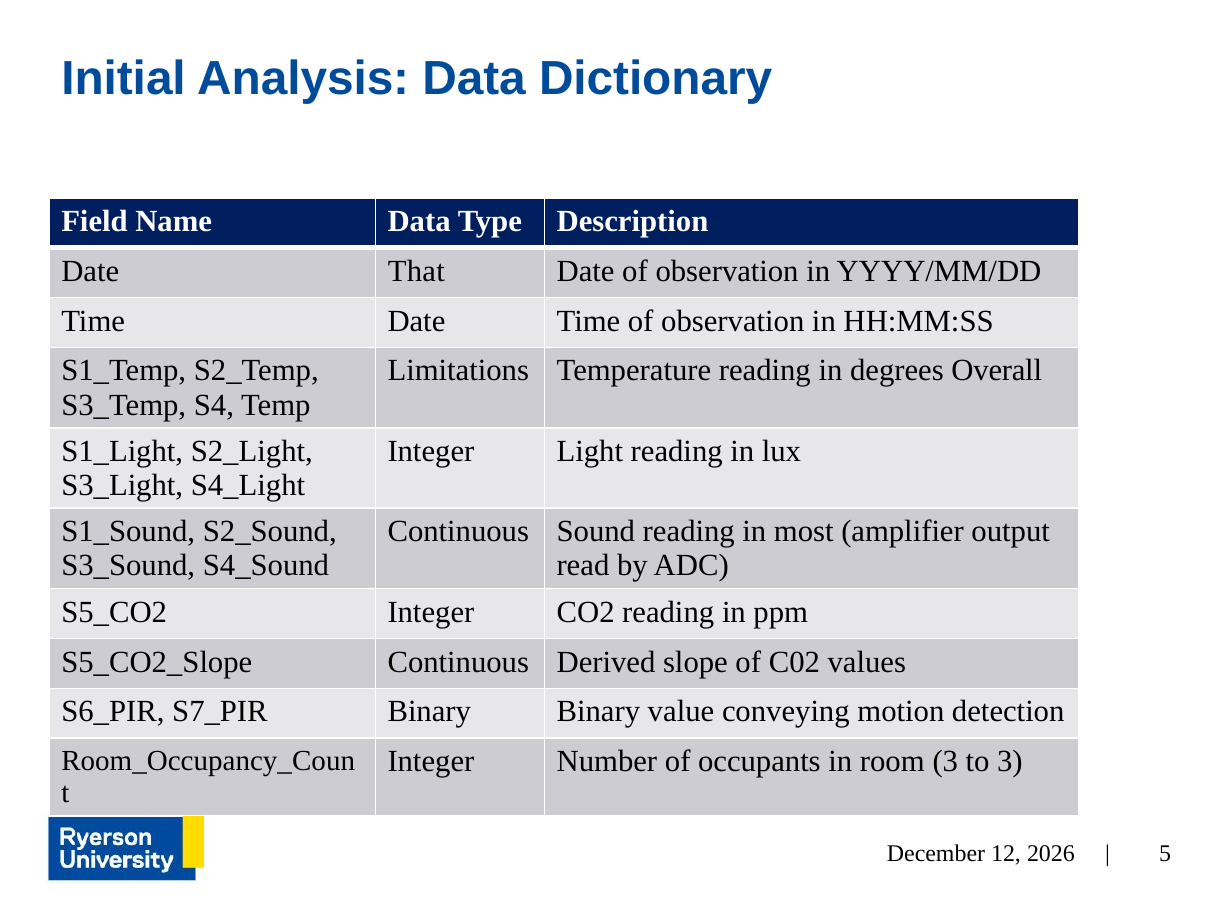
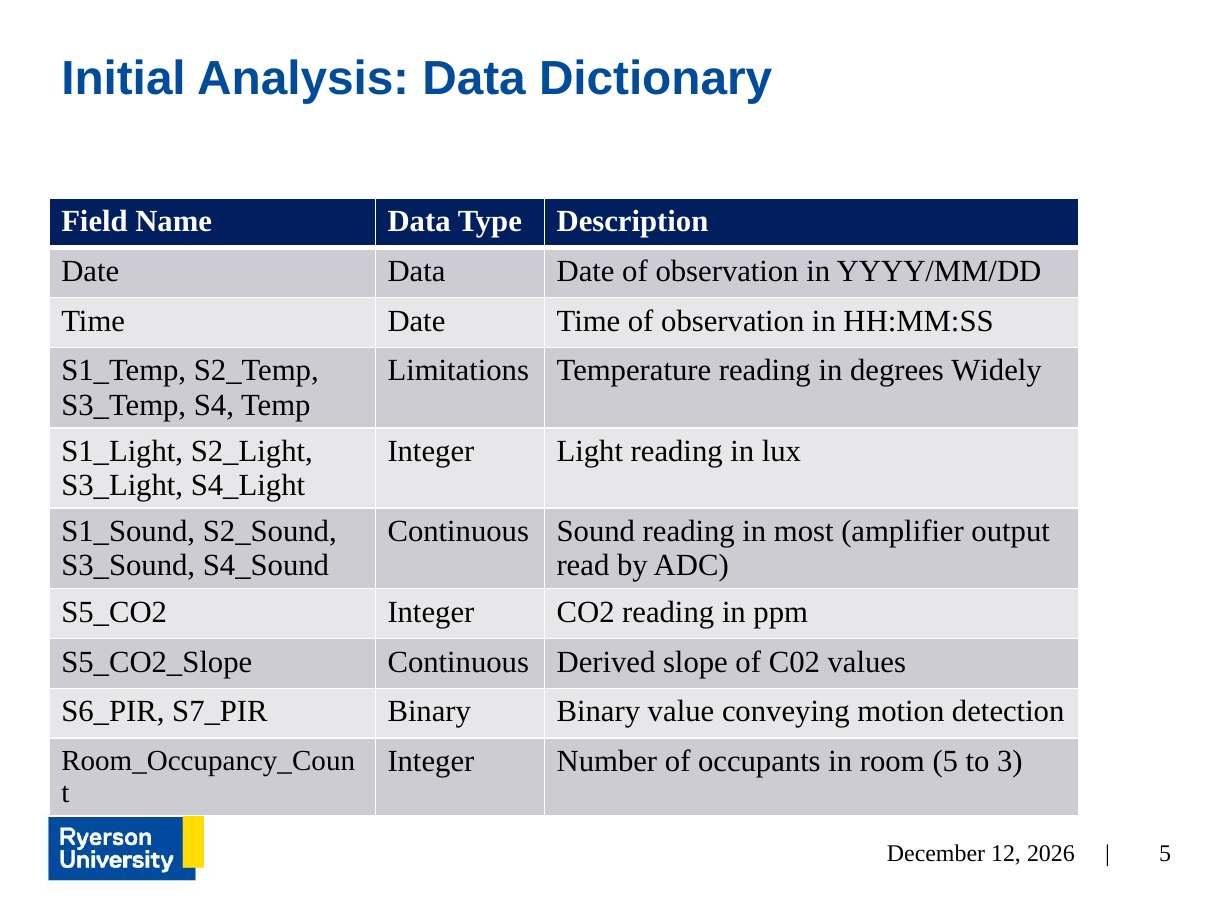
Date That: That -> Data
Overall: Overall -> Widely
room 3: 3 -> 5
